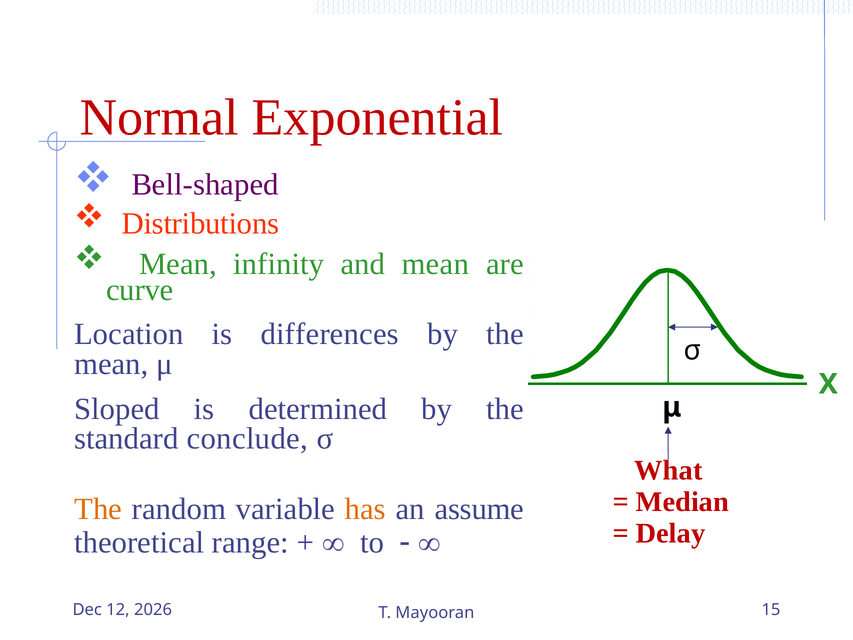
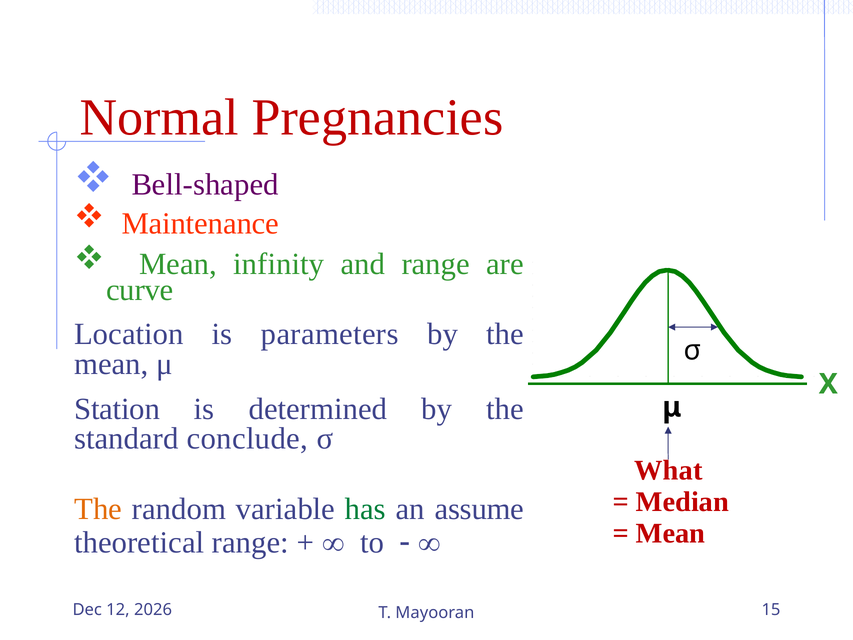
Exponential: Exponential -> Pregnancies
Distributions: Distributions -> Maintenance
and mean: mean -> range
differences: differences -> parameters
Sloped: Sloped -> Station
has colour: orange -> green
Delay at (671, 533): Delay -> Mean
